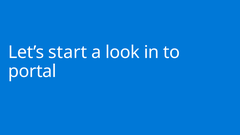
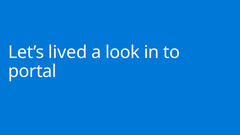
start: start -> lived
